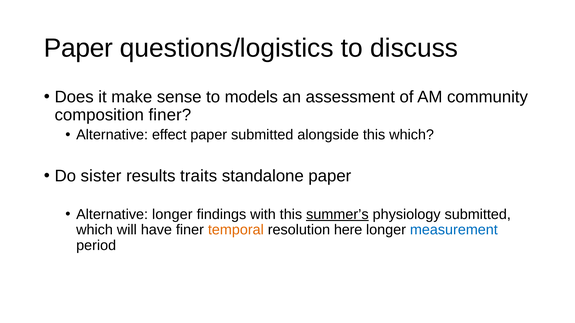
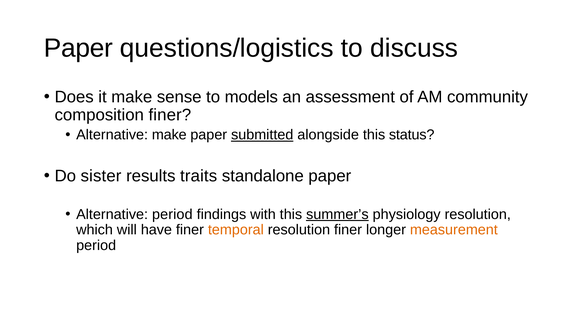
Alternative effect: effect -> make
submitted at (262, 135) underline: none -> present
this which: which -> status
Alternative longer: longer -> period
physiology submitted: submitted -> resolution
resolution here: here -> finer
measurement colour: blue -> orange
